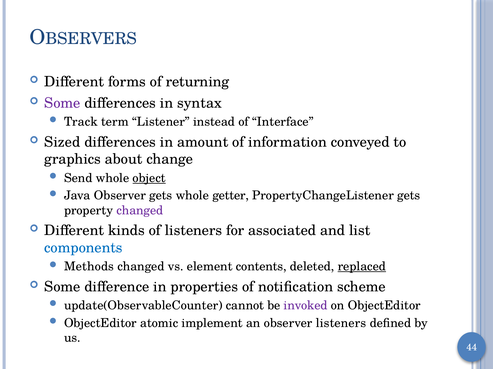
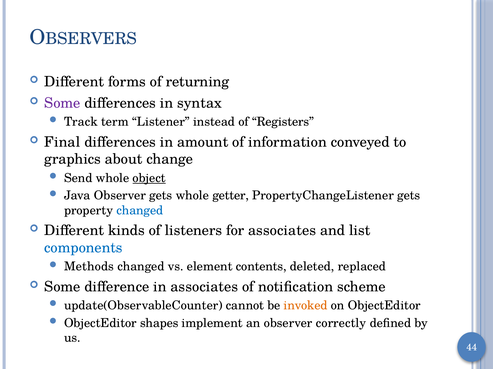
Interface: Interface -> Registers
Sized: Sized -> Final
changed at (140, 211) colour: purple -> blue
for associated: associated -> associates
replaced underline: present -> none
in properties: properties -> associates
invoked colour: purple -> orange
atomic: atomic -> shapes
observer listeners: listeners -> correctly
